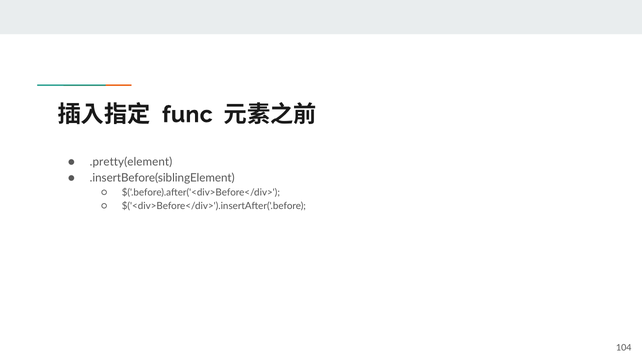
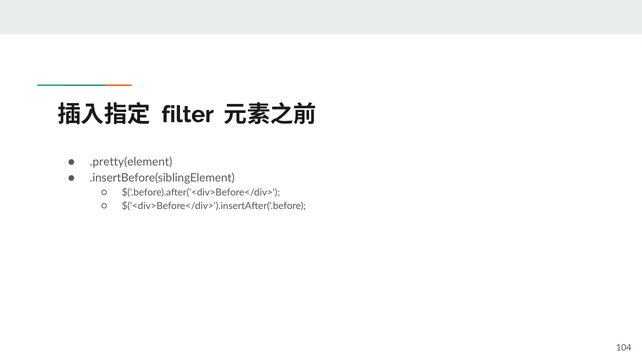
func: func -> filter
